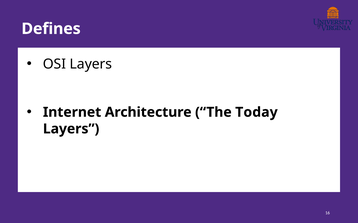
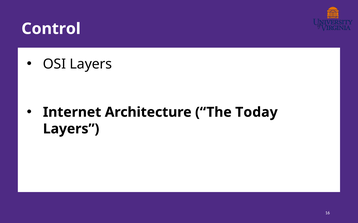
Defines: Defines -> Control
